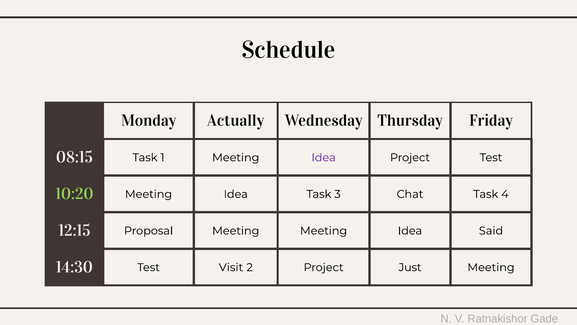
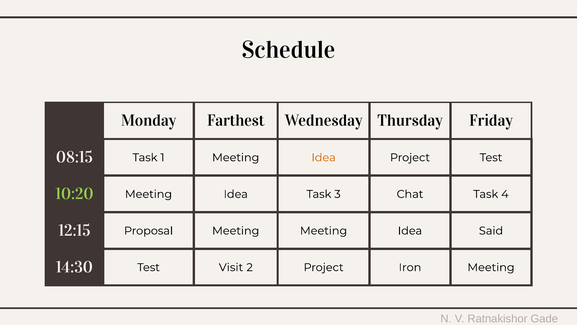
Actually: Actually -> Farthest
Idea at (324, 157) colour: purple -> orange
Just: Just -> Iron
